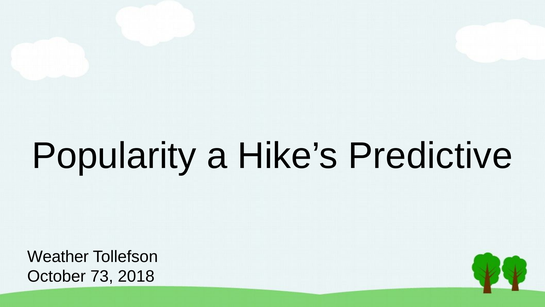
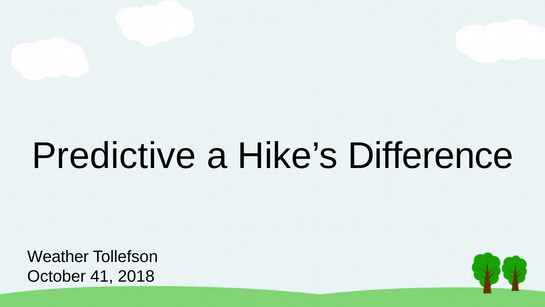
Popularity: Popularity -> Predictive
Predictive: Predictive -> Difference
73: 73 -> 41
